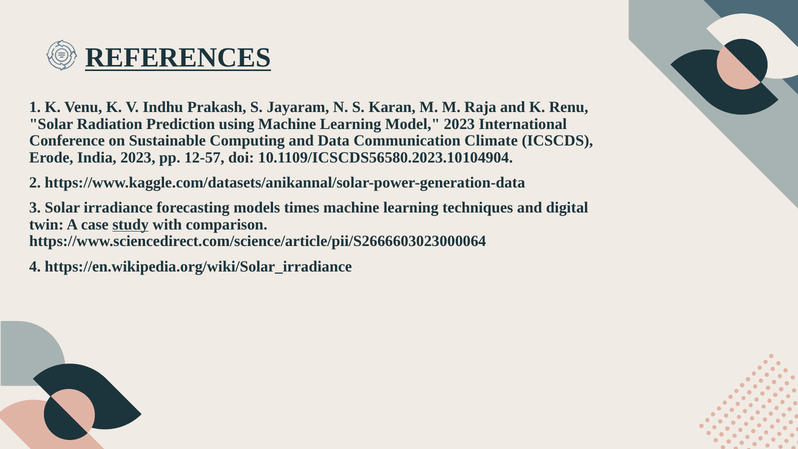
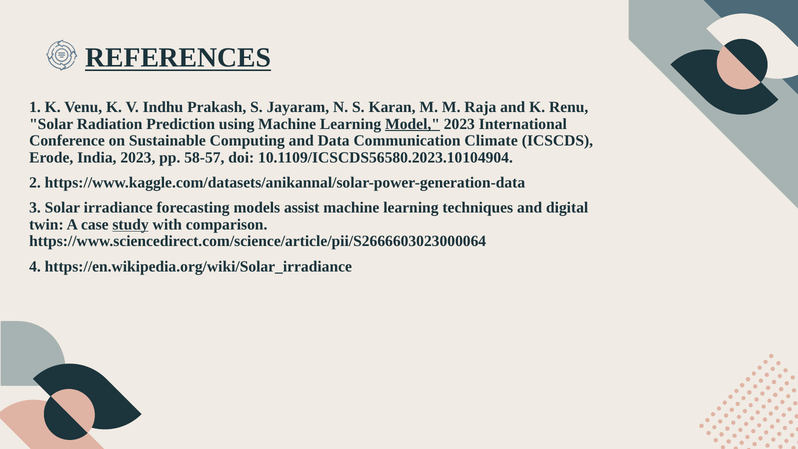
Model underline: none -> present
12-57: 12-57 -> 58-57
times: times -> assist
